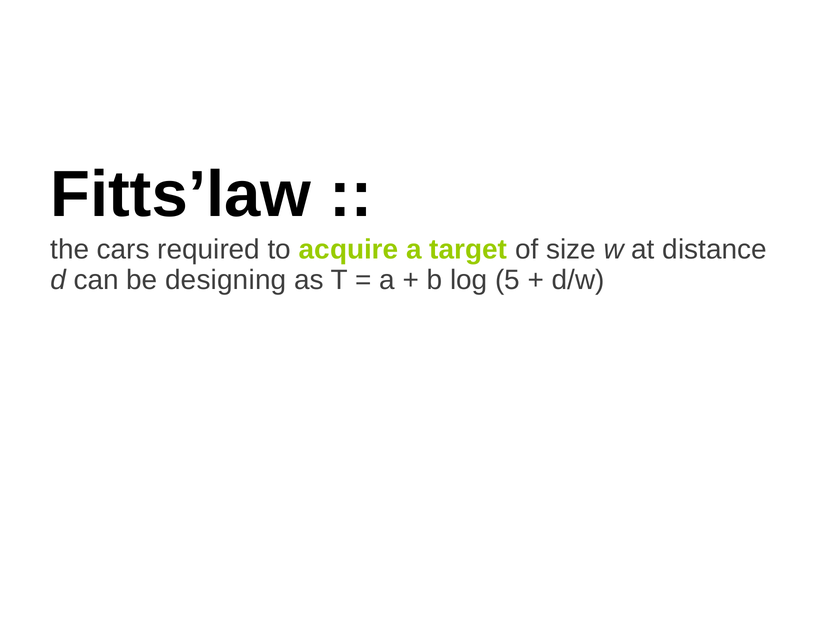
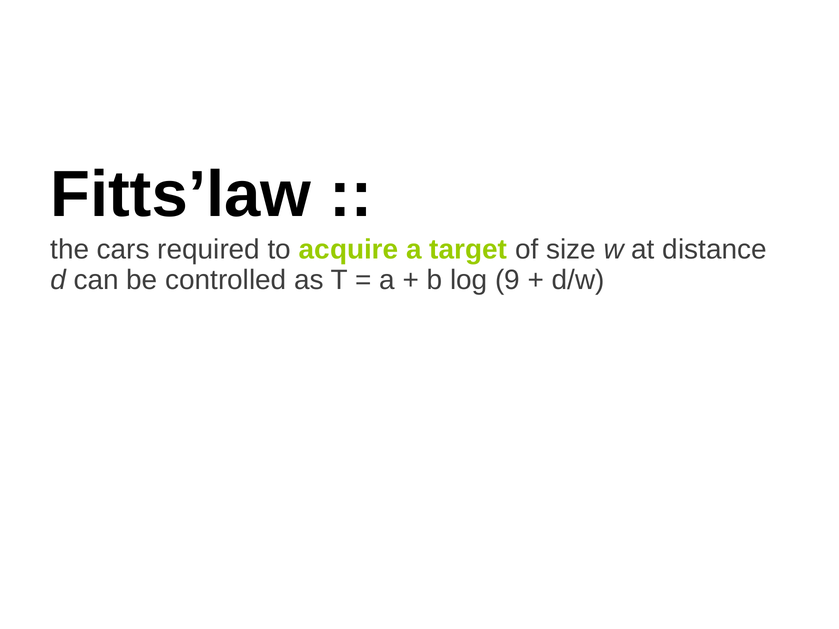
designing: designing -> controlled
5: 5 -> 9
